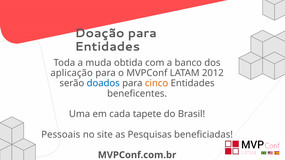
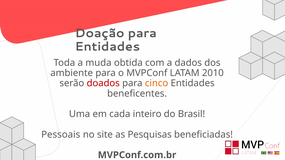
banco: banco -> dados
aplicação: aplicação -> ambiente
2012: 2012 -> 2010
doados colour: blue -> red
tapete: tapete -> inteiro
